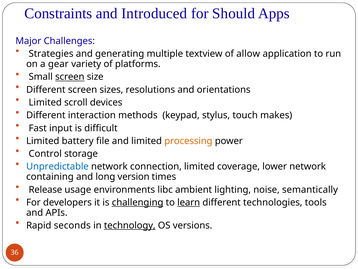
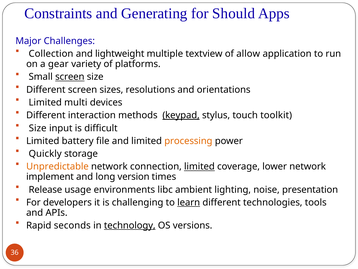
Introduced: Introduced -> Generating
Strategies: Strategies -> Collection
generating: generating -> lightweight
scroll: scroll -> multi
keypad underline: none -> present
makes: makes -> toolkit
Fast at (38, 128): Fast -> Size
Control: Control -> Quickly
Unpredictable colour: blue -> orange
limited at (199, 166) underline: none -> present
containing: containing -> implement
semantically: semantically -> presentation
challenging underline: present -> none
